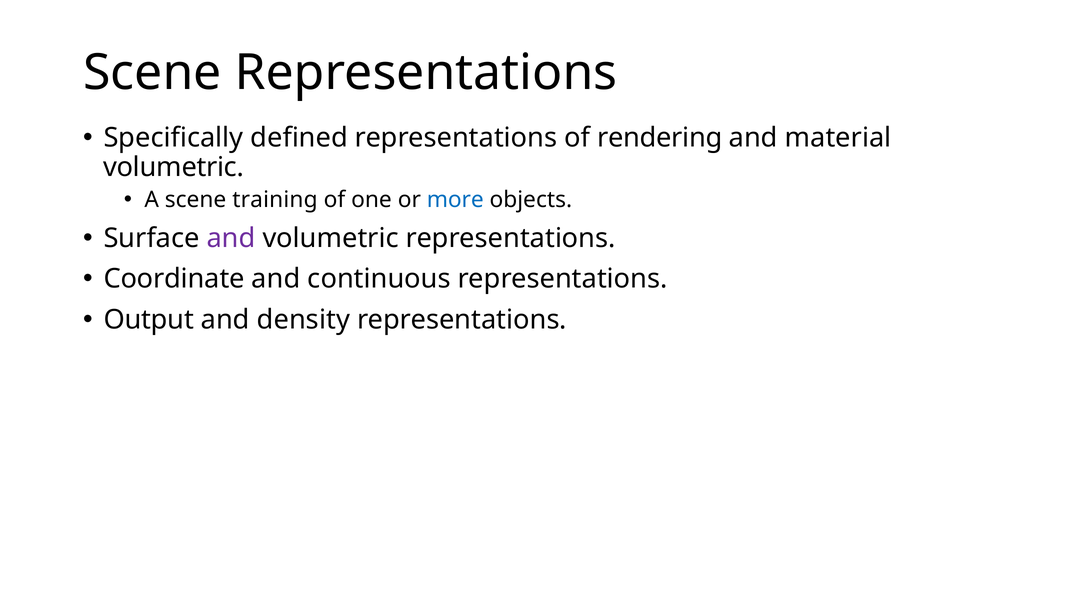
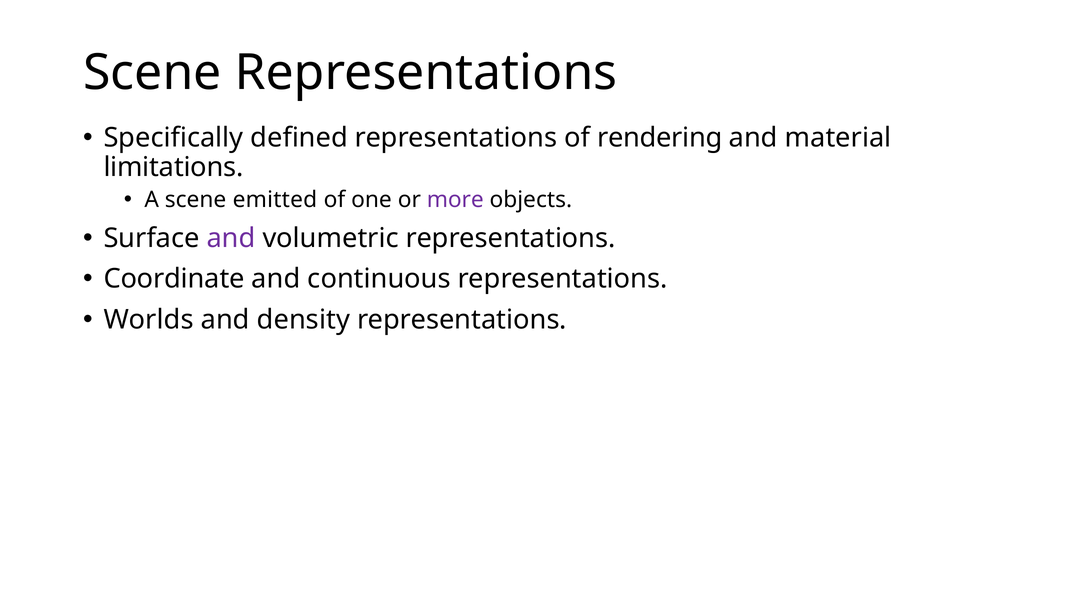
volumetric at (174, 167): volumetric -> limitations
training: training -> emitted
more colour: blue -> purple
Output: Output -> Worlds
